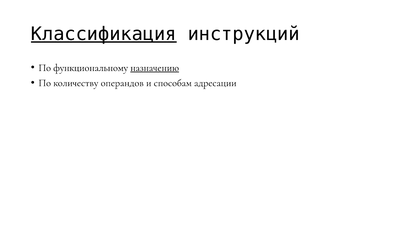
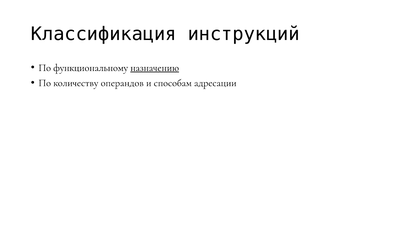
Классификация underline: present -> none
